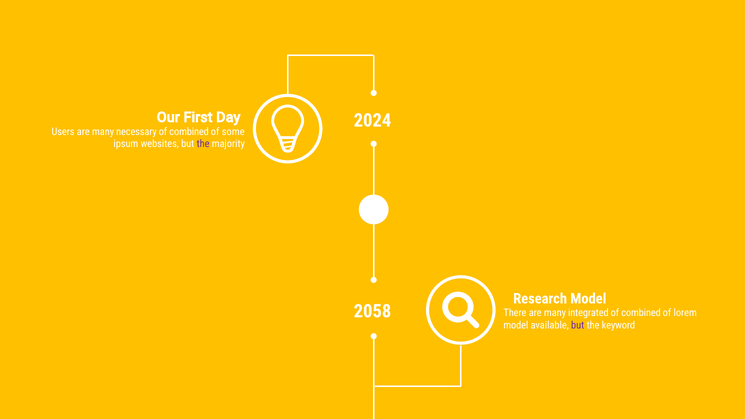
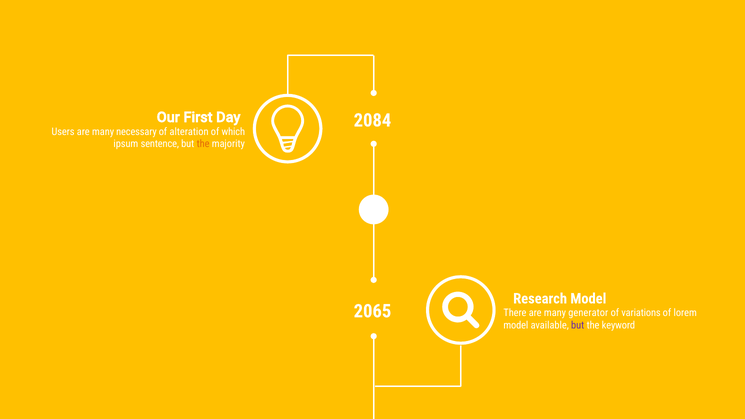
2024: 2024 -> 2084
combined at (189, 132): combined -> alteration
some: some -> which
websites: websites -> sentence
the at (203, 144) colour: purple -> orange
2058: 2058 -> 2065
integrated: integrated -> generator
combined at (641, 313): combined -> variations
